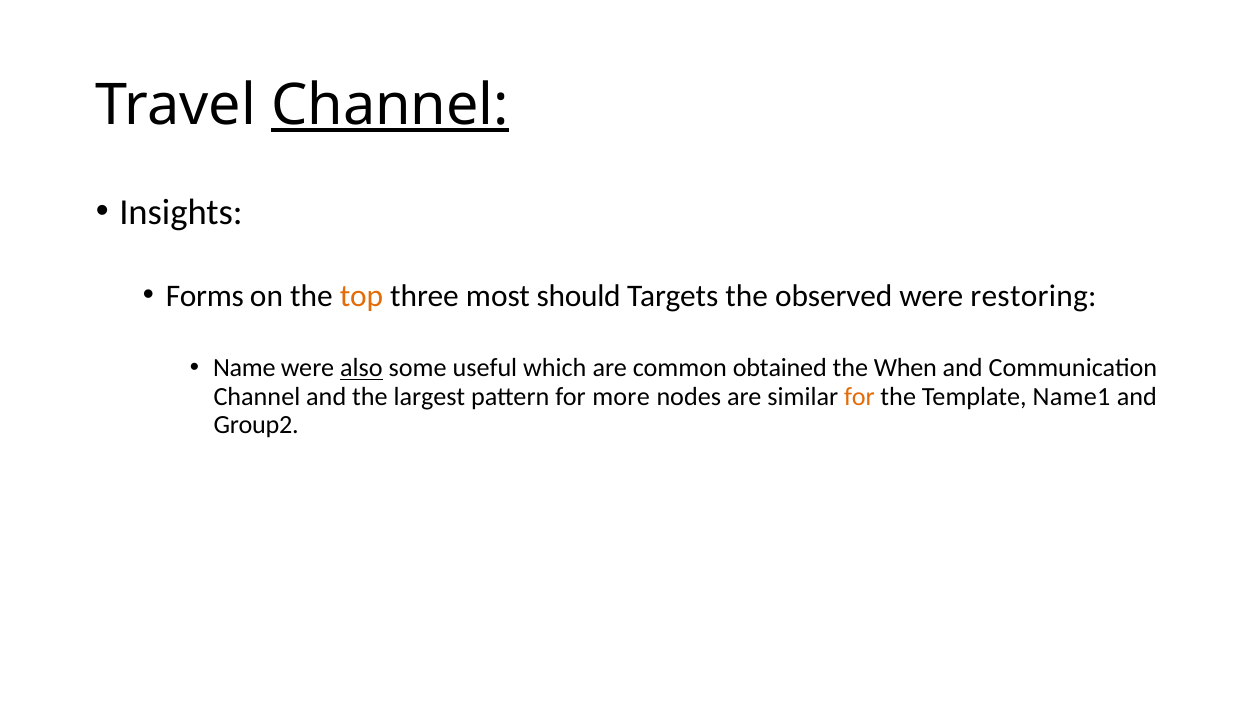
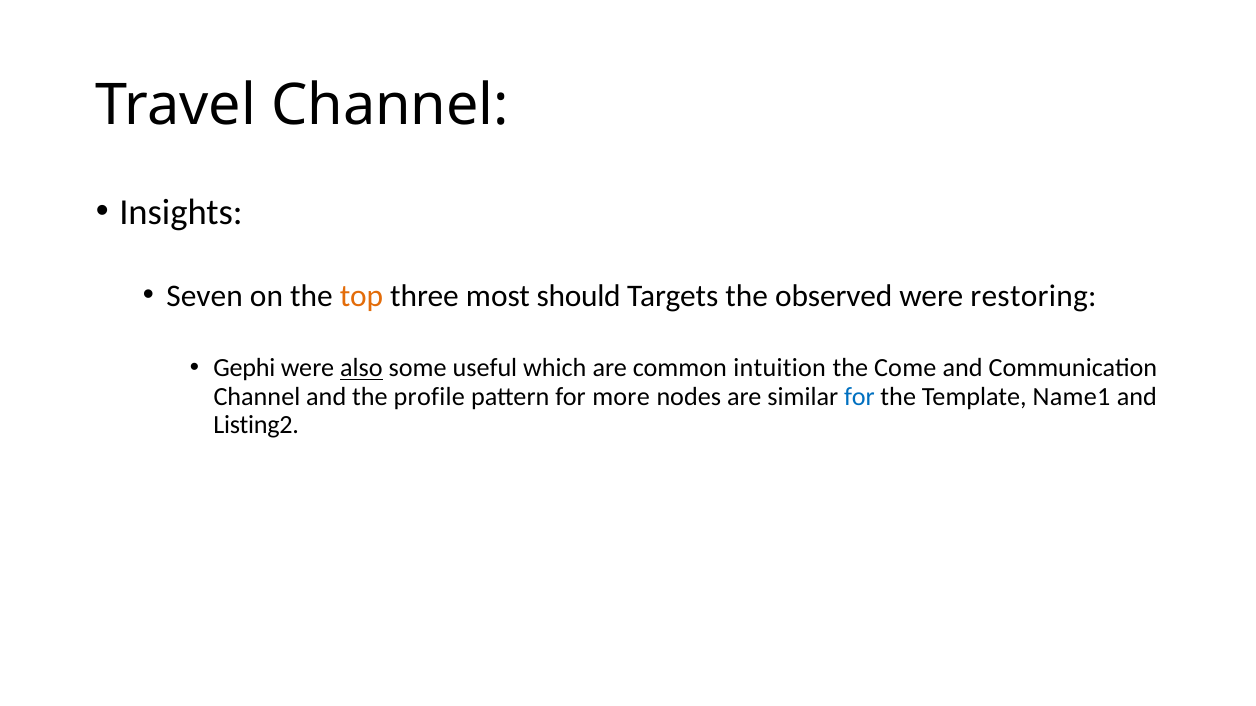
Channel at (390, 106) underline: present -> none
Forms: Forms -> Seven
Name: Name -> Gephi
obtained: obtained -> intuition
When: When -> Come
largest: largest -> profile
for at (859, 397) colour: orange -> blue
Group2: Group2 -> Listing2
